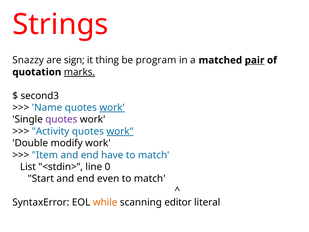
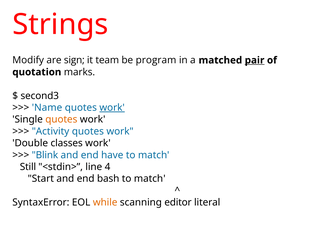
Snazzy: Snazzy -> Modify
thing: thing -> team
marks underline: present -> none
quotes at (61, 119) colour: purple -> orange
work at (120, 131) underline: present -> none
modify: modify -> classes
Item: Item -> Blink
List: List -> Still
0: 0 -> 4
even: even -> bash
